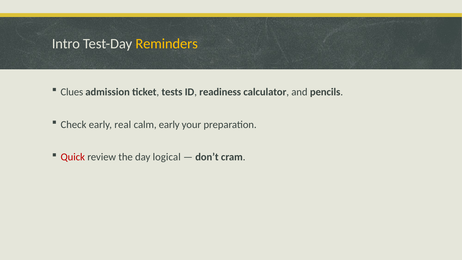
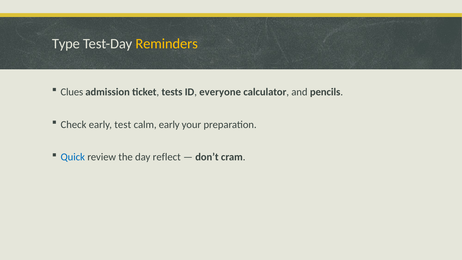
Intro: Intro -> Type
readiness: readiness -> everyone
real: real -> test
Quick colour: red -> blue
logical: logical -> reflect
